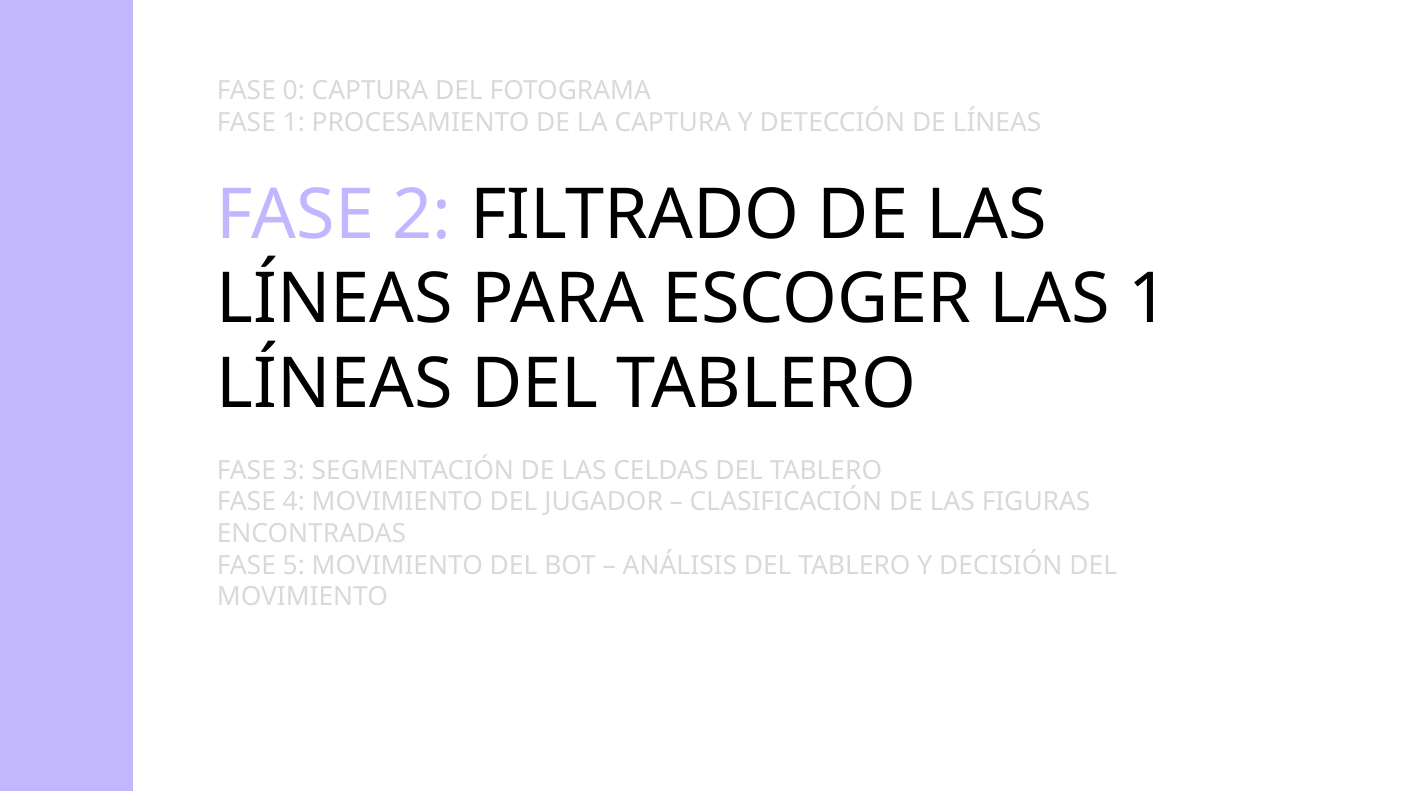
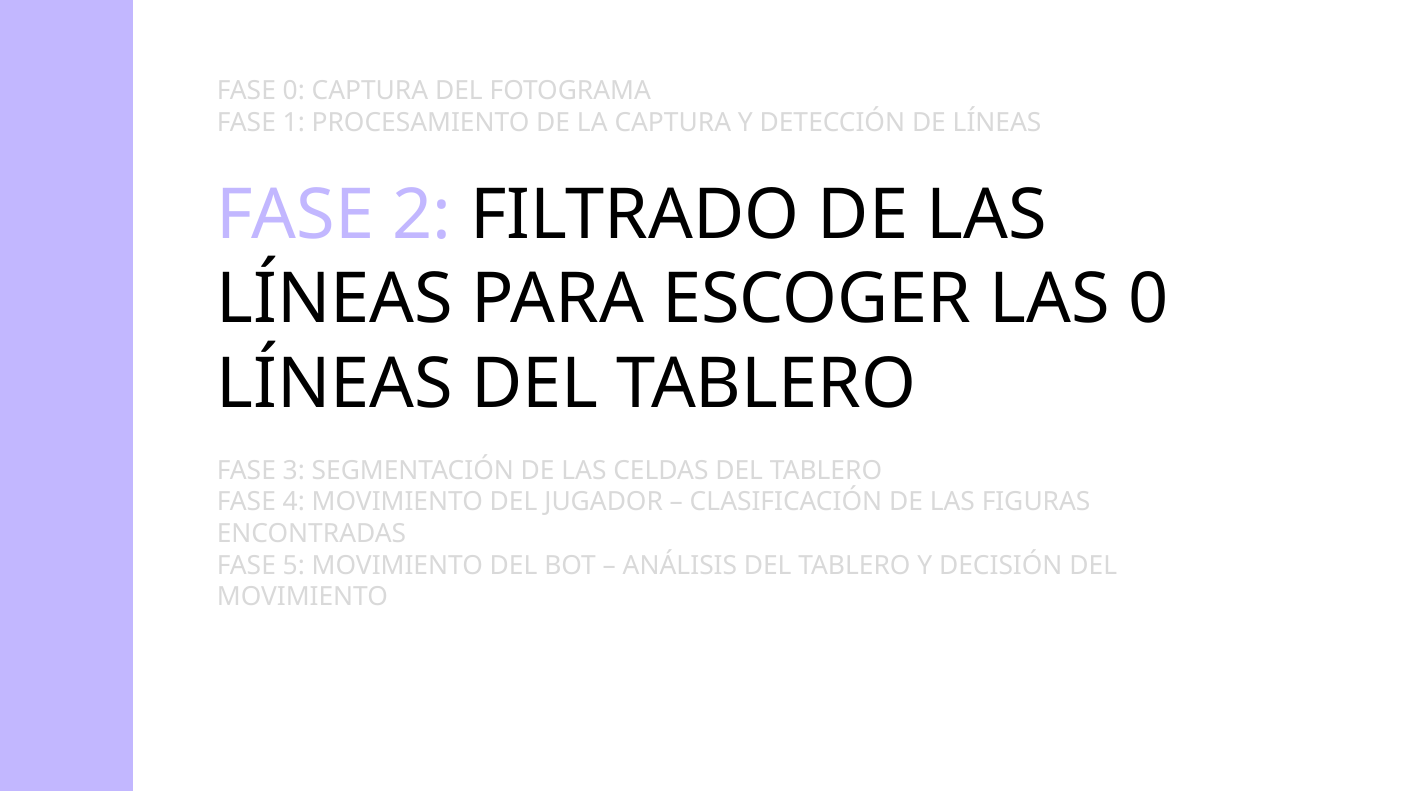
LAS 1: 1 -> 0
